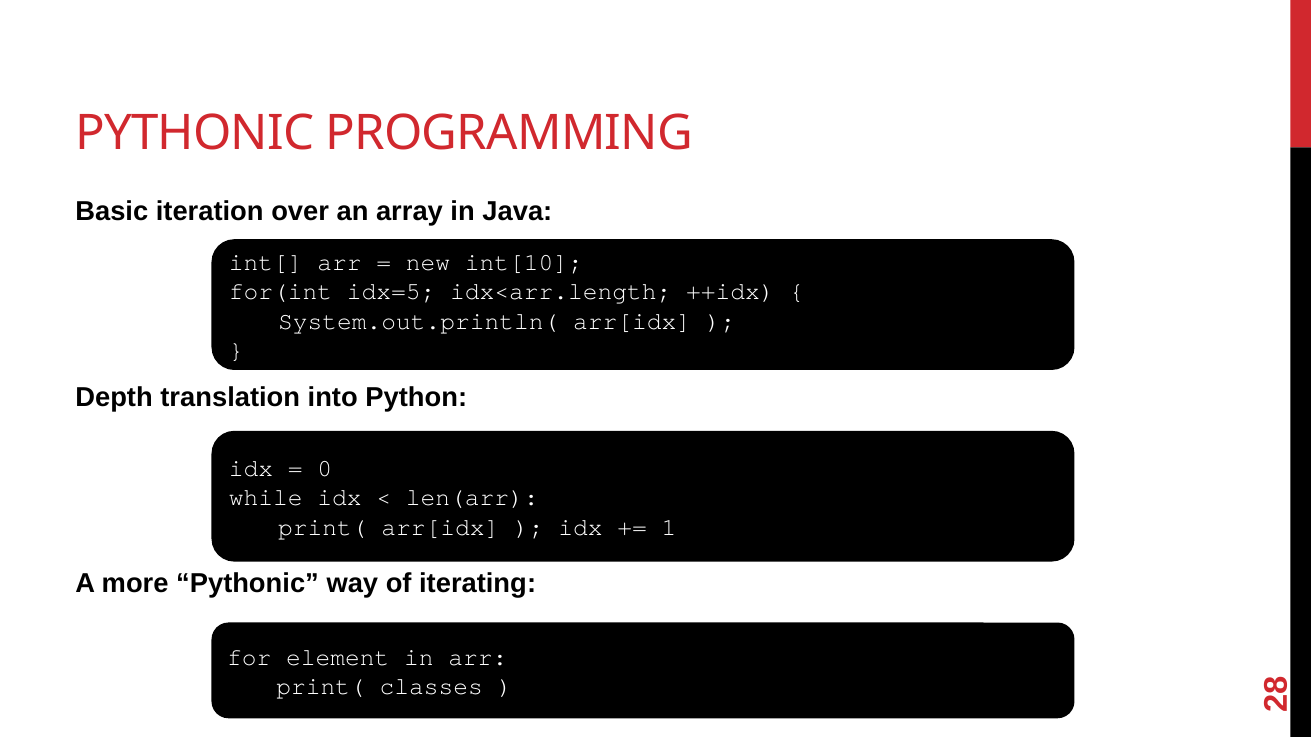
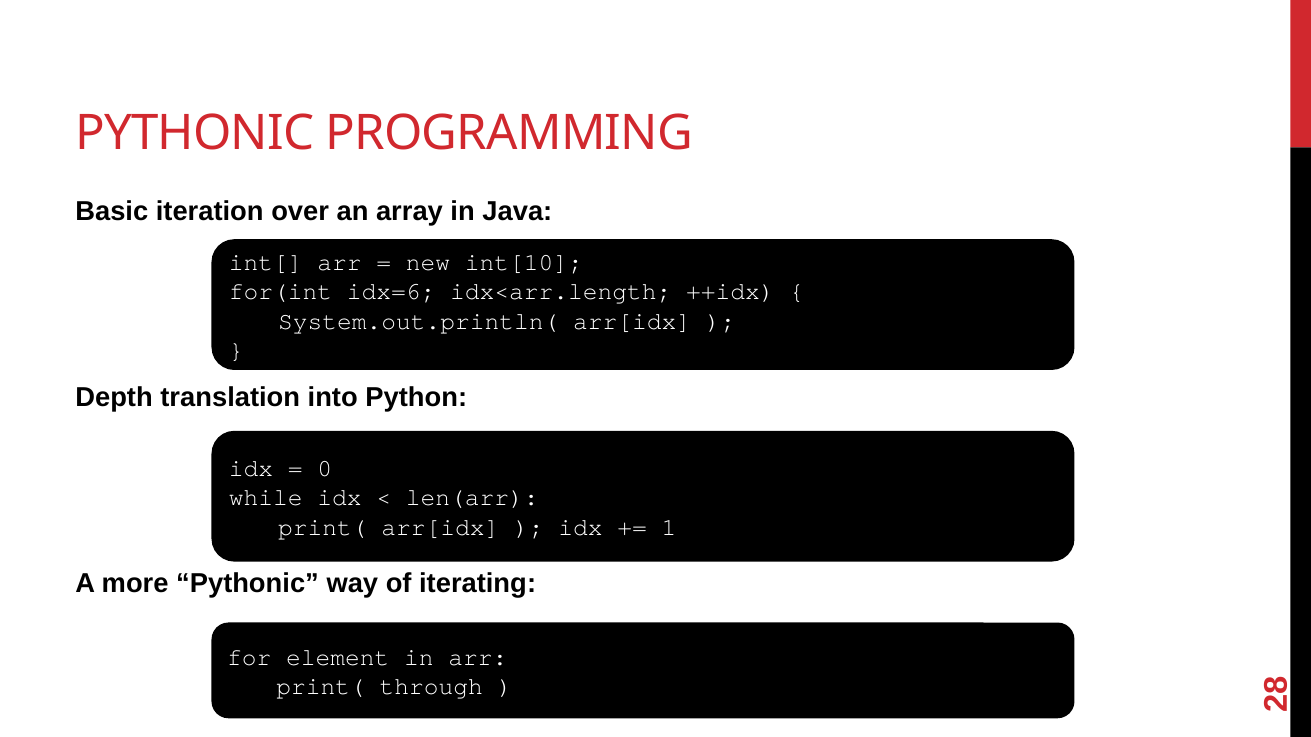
idx=5: idx=5 -> idx=6
classes: classes -> through
